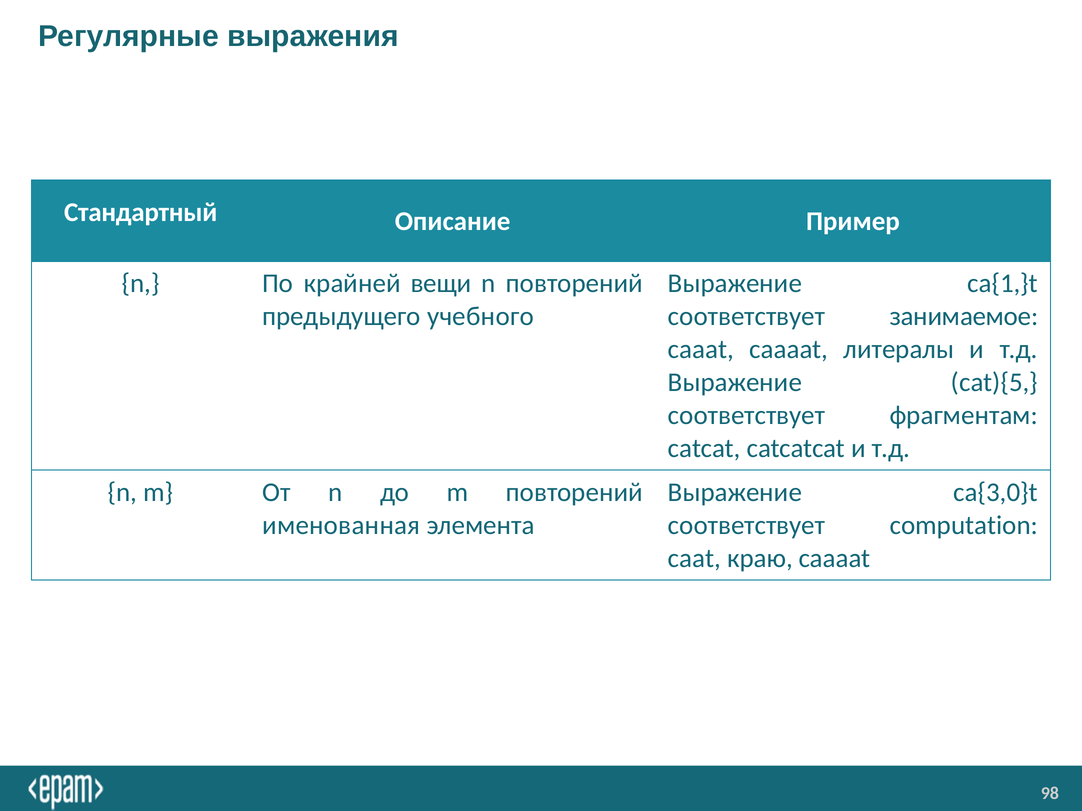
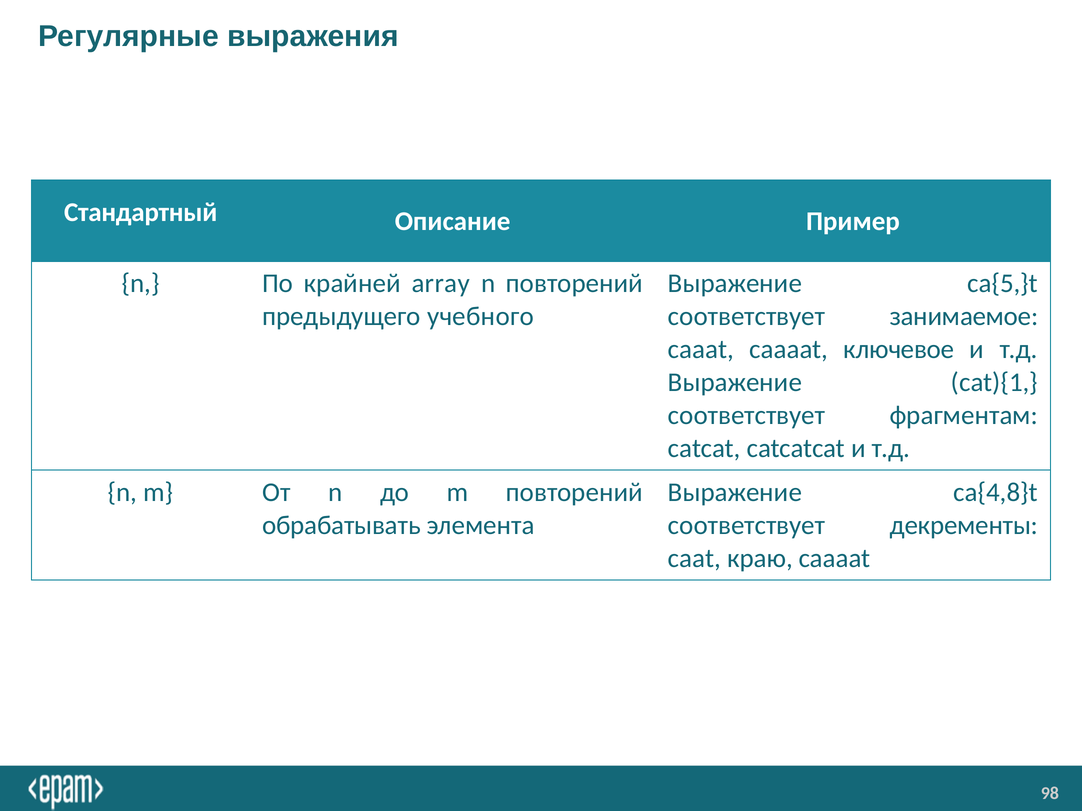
вещи: вещи -> array
ca{1,}t: ca{1,}t -> ca{5,}t
литералы: литералы -> ключевое
cat){5: cat){5 -> cat){1
ca{3,0}t: ca{3,0}t -> ca{4,8}t
именованная: именованная -> обрабатывать
computation: computation -> декременты
